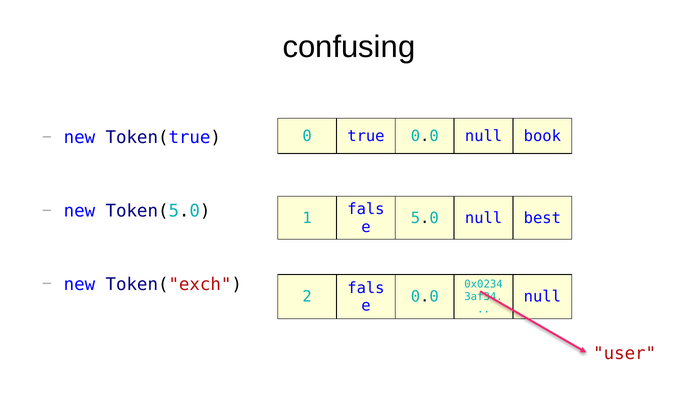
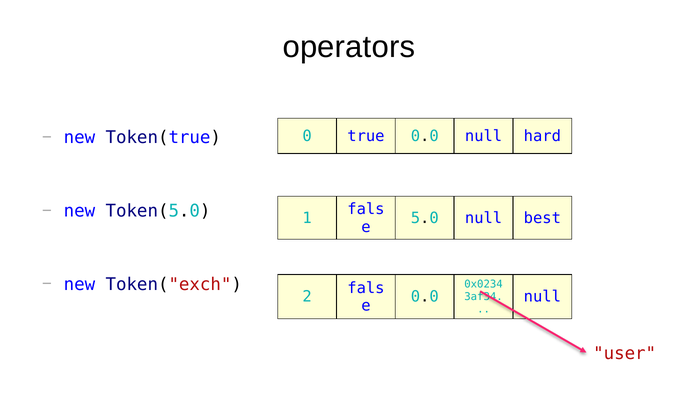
confusing: confusing -> operators
book: book -> hard
